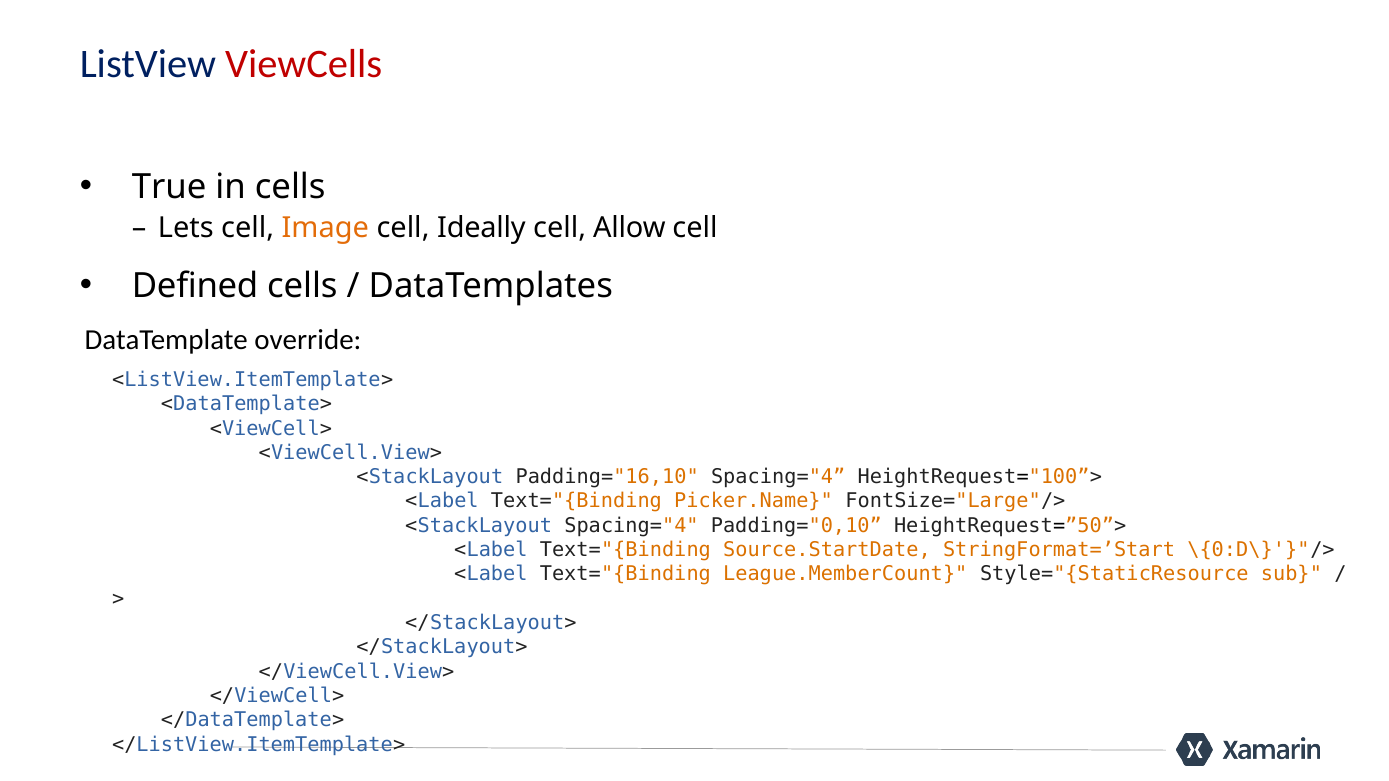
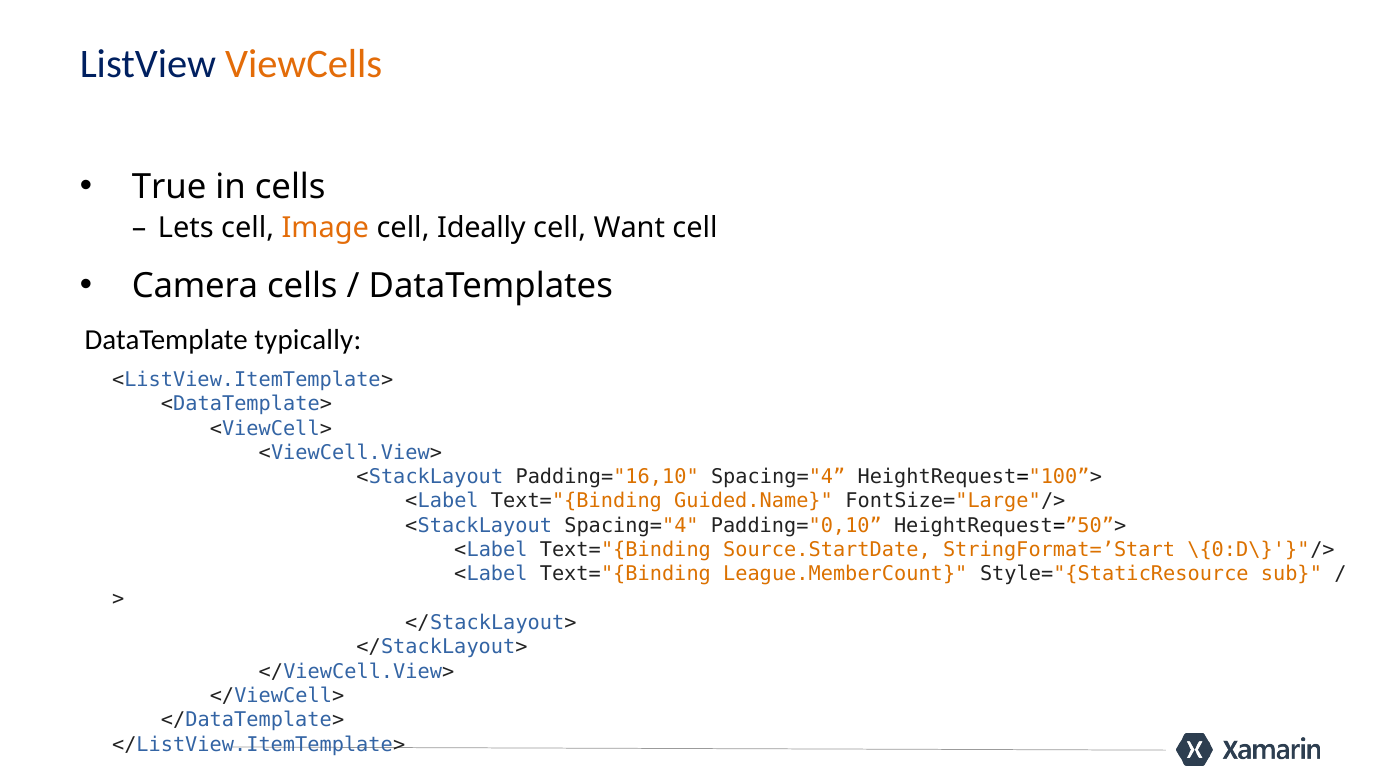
ViewCells colour: red -> orange
Allow: Allow -> Want
Defined: Defined -> Camera
override: override -> typically
Picker.Name: Picker.Name -> Guided.Name
